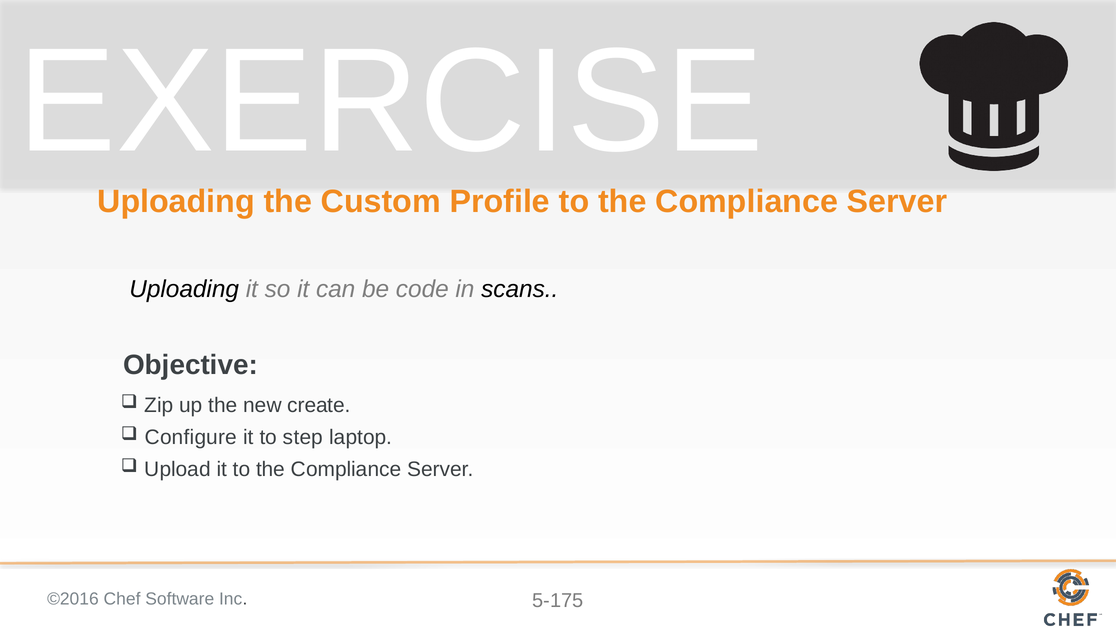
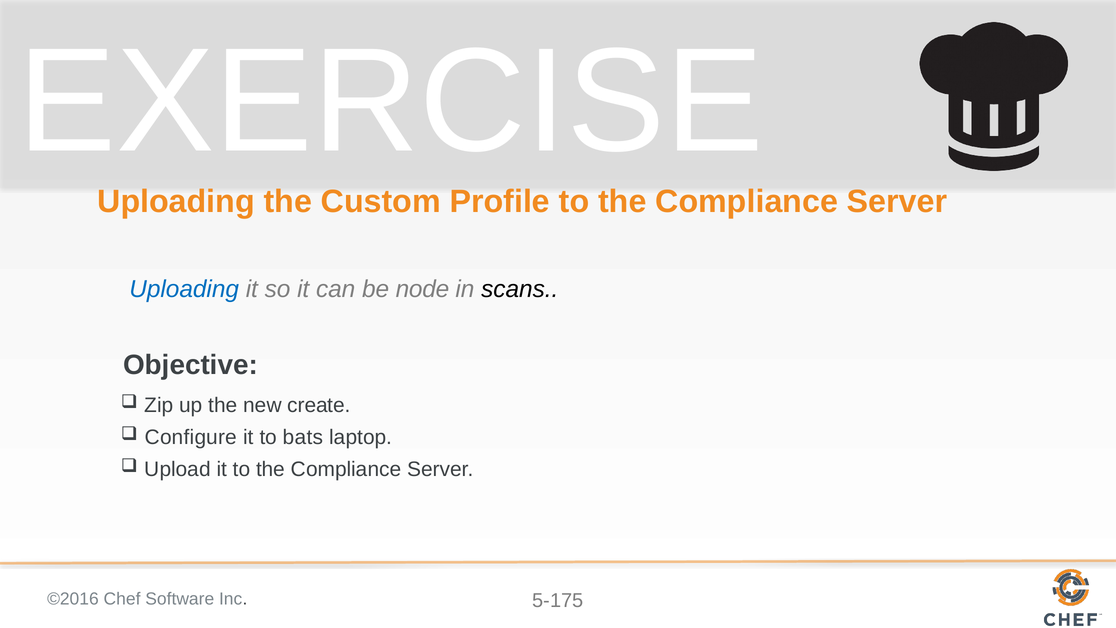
Uploading at (184, 289) colour: black -> blue
code: code -> node
step: step -> bats
